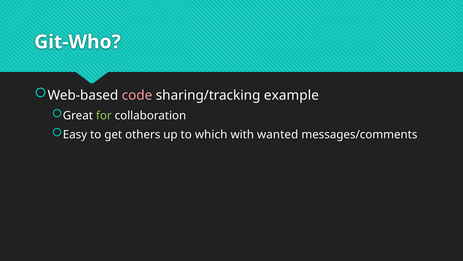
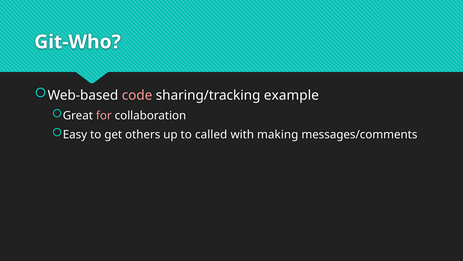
for colour: light green -> pink
which: which -> called
wanted: wanted -> making
